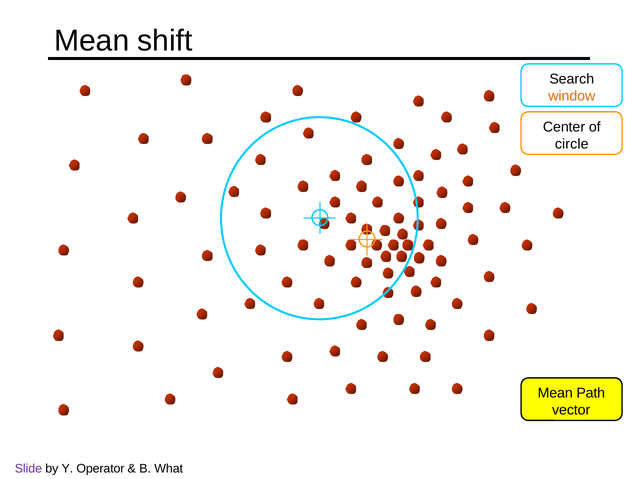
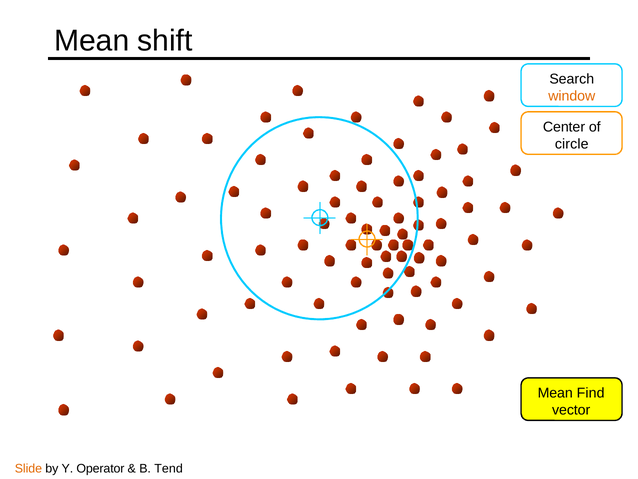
Path: Path -> Find
Slide colour: purple -> orange
What: What -> Tend
